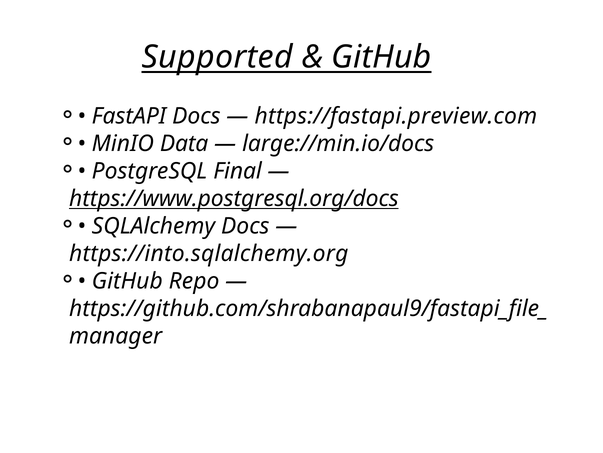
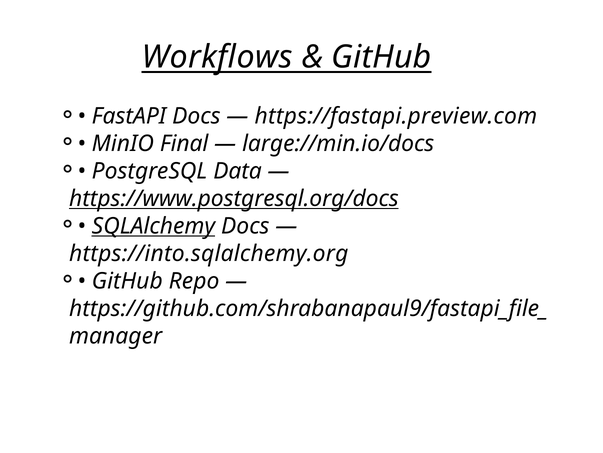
Supported: Supported -> Workflows
Data: Data -> Final
Final: Final -> Data
SQLAlchemy underline: none -> present
